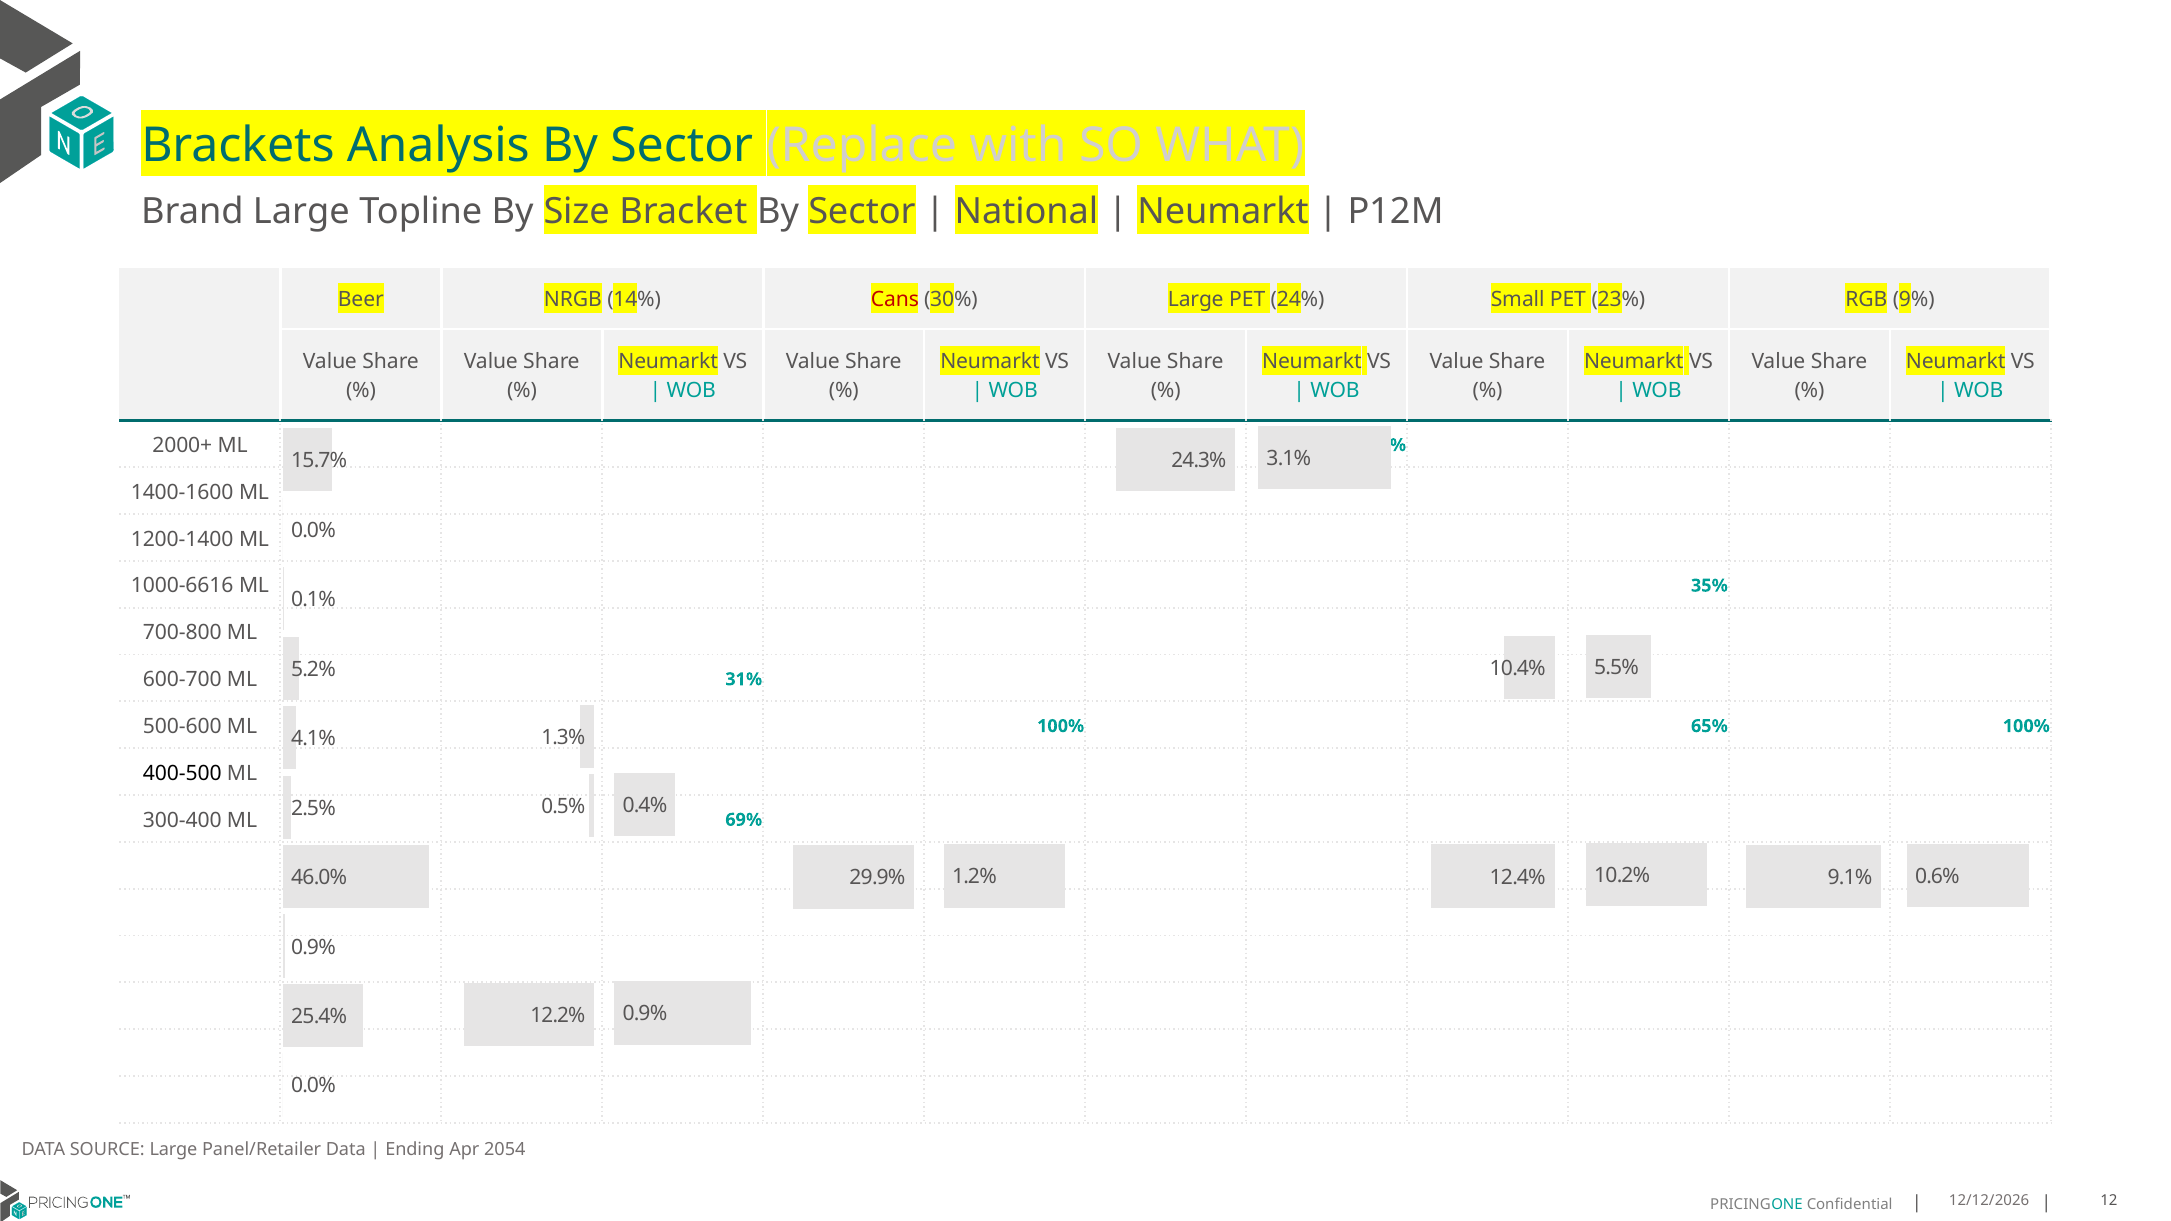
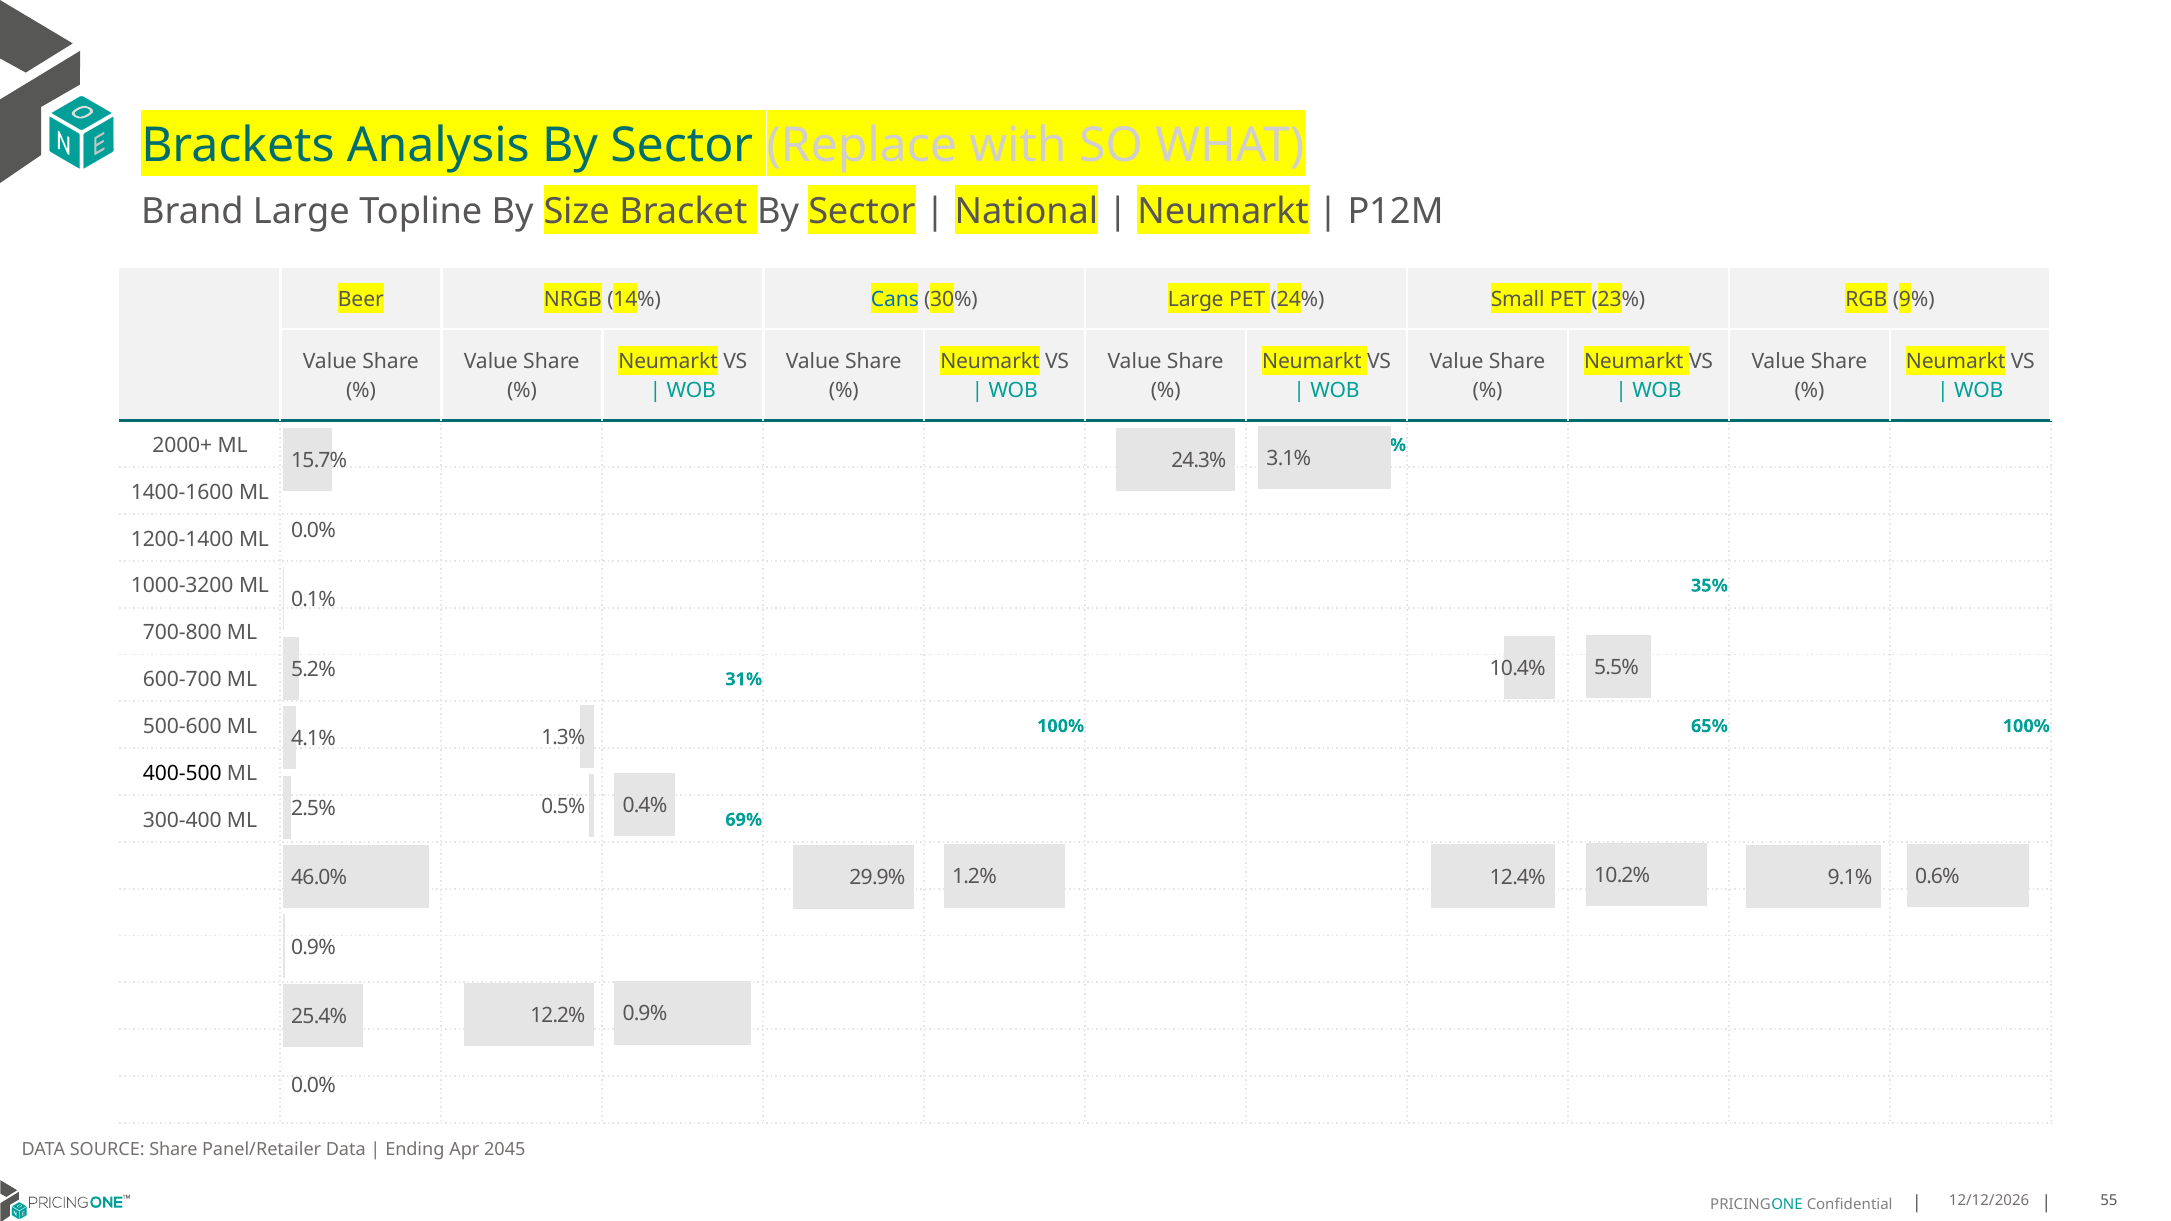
Cans colour: red -> blue
1000-6616: 1000-6616 -> 1000-3200
SOURCE Large: Large -> Share
2054: 2054 -> 2045
12: 12 -> 55
